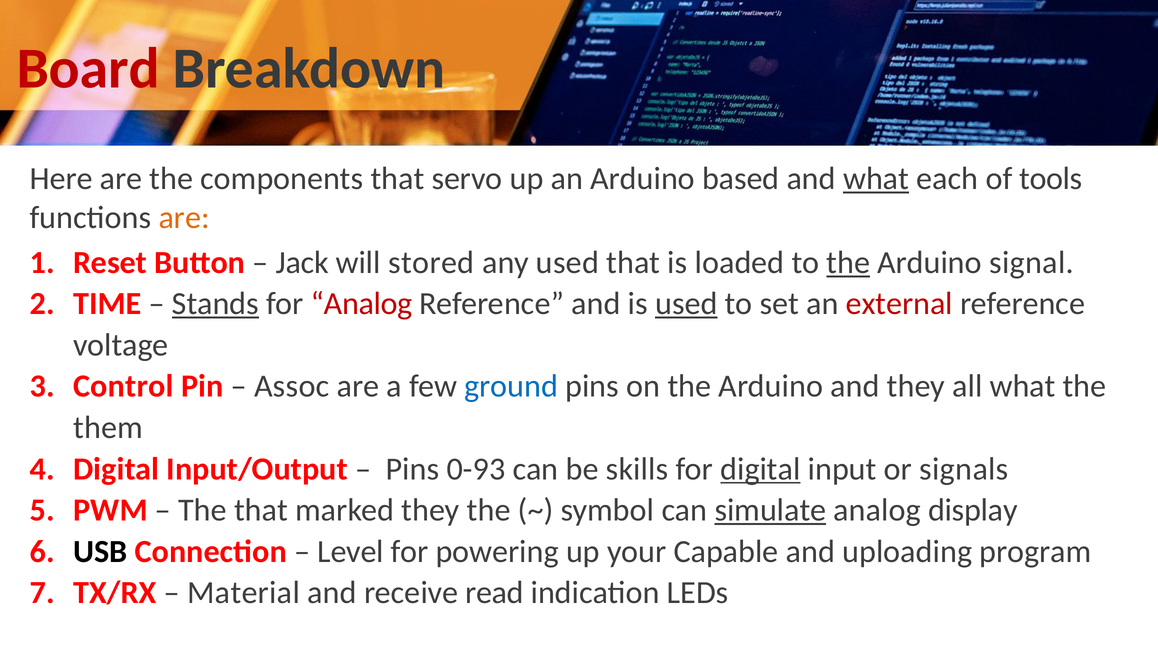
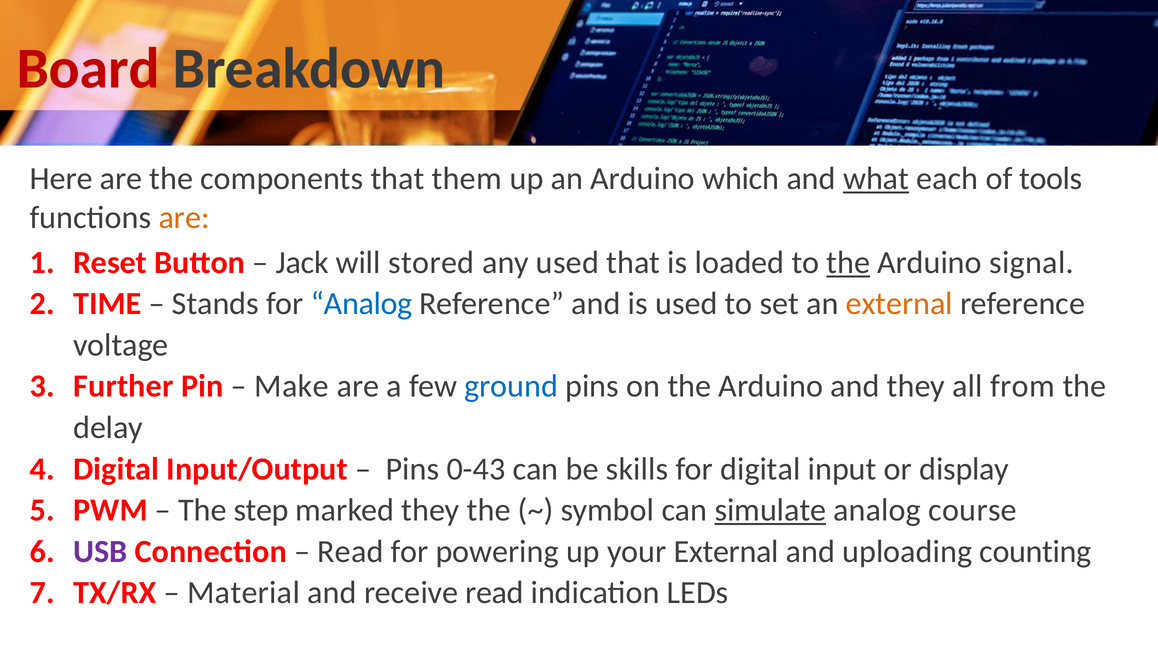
servo: servo -> them
based: based -> which
Stands underline: present -> none
Analog at (362, 304) colour: red -> blue
used at (686, 304) underline: present -> none
external at (899, 304) colour: red -> orange
Control: Control -> Further
Assoc: Assoc -> Make
all what: what -> from
them: them -> delay
0-93: 0-93 -> 0-43
digital at (760, 469) underline: present -> none
signals: signals -> display
The that: that -> step
display: display -> course
USB colour: black -> purple
Level at (351, 552): Level -> Read
your Capable: Capable -> External
program: program -> counting
